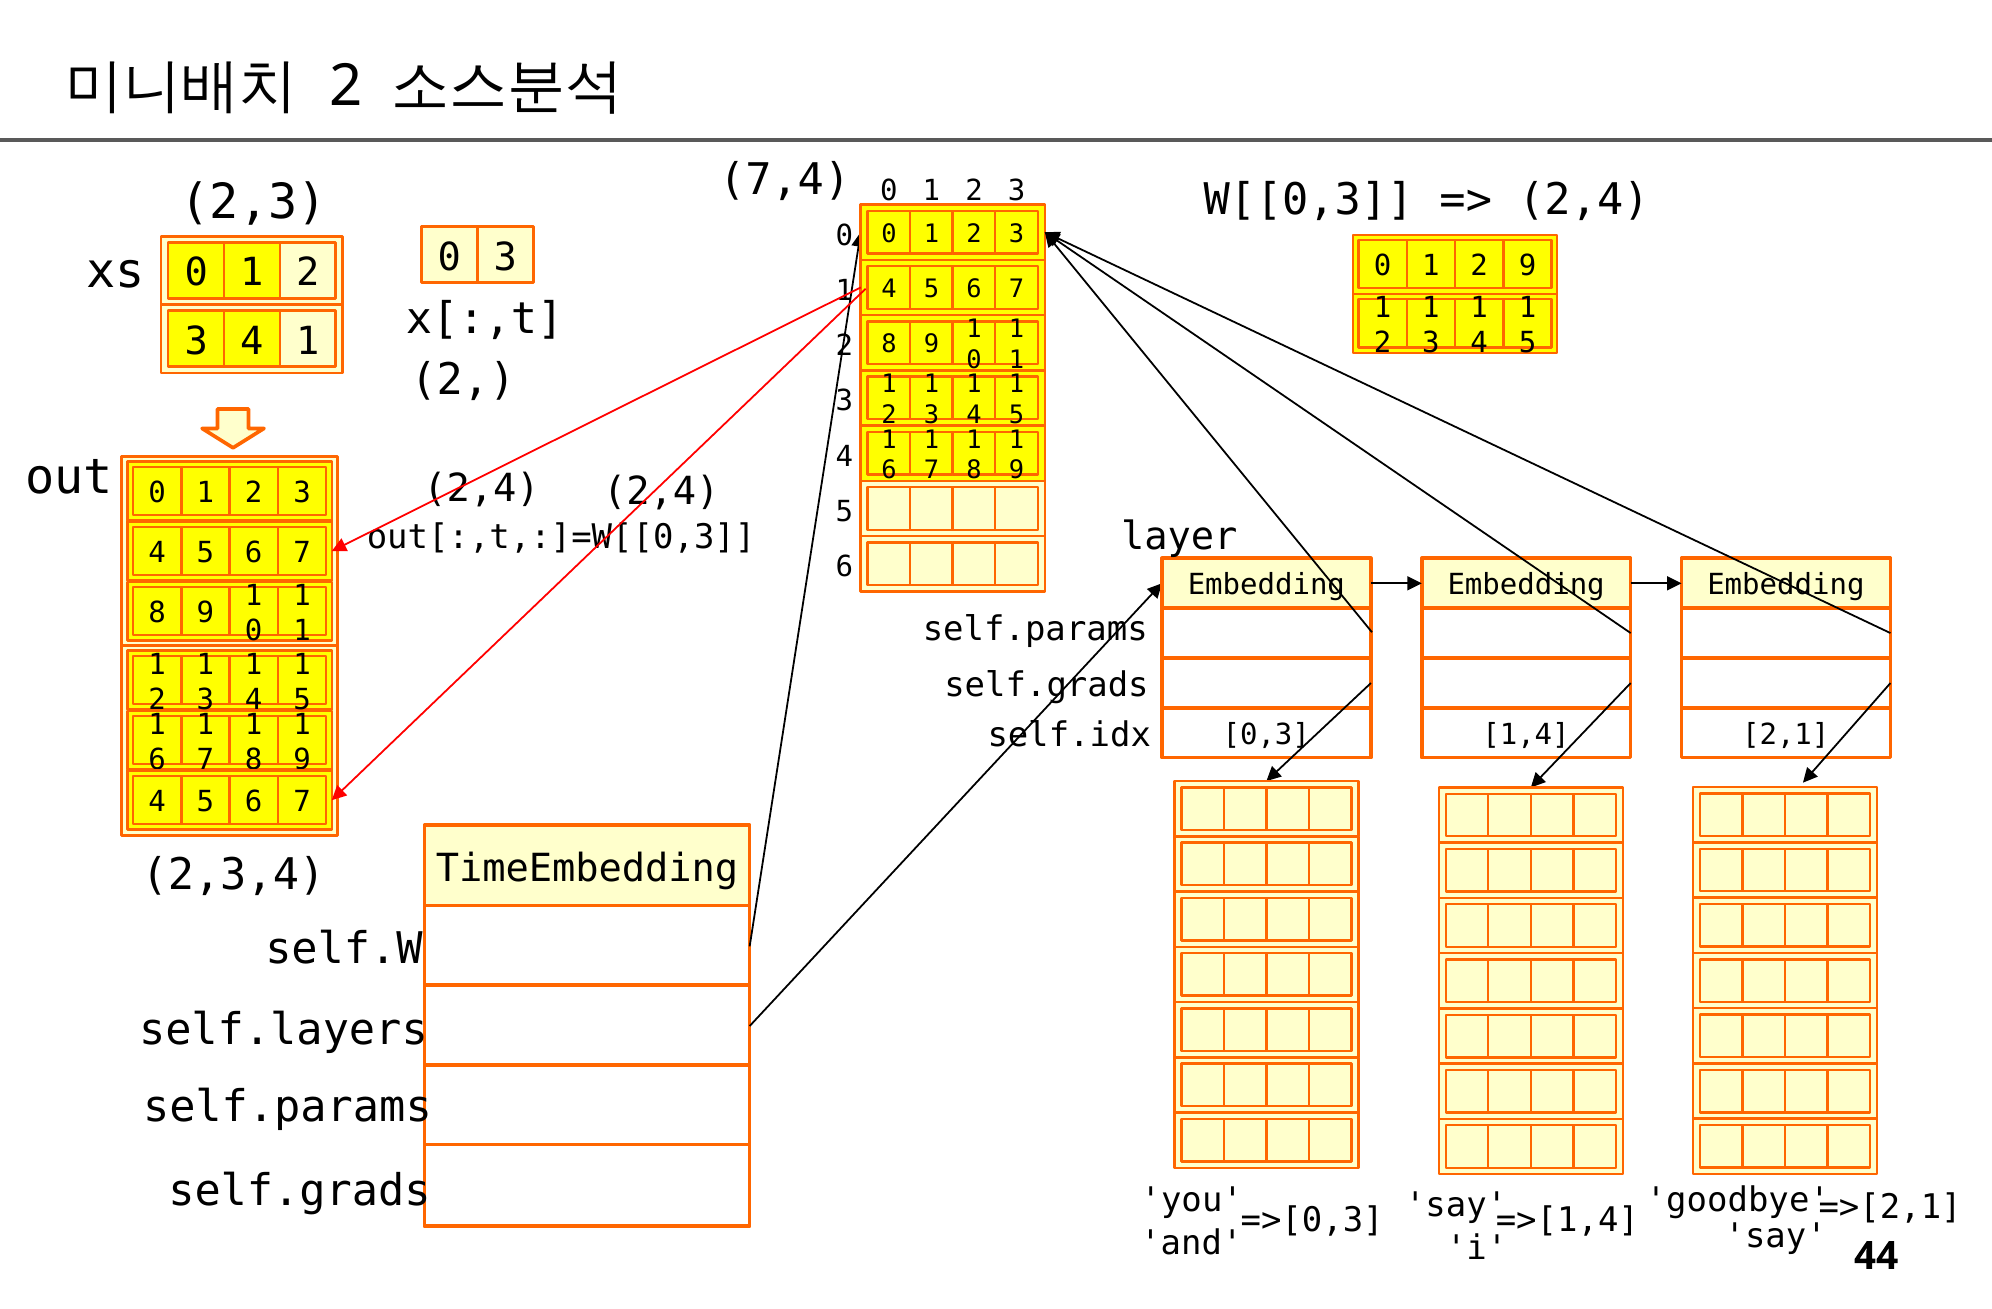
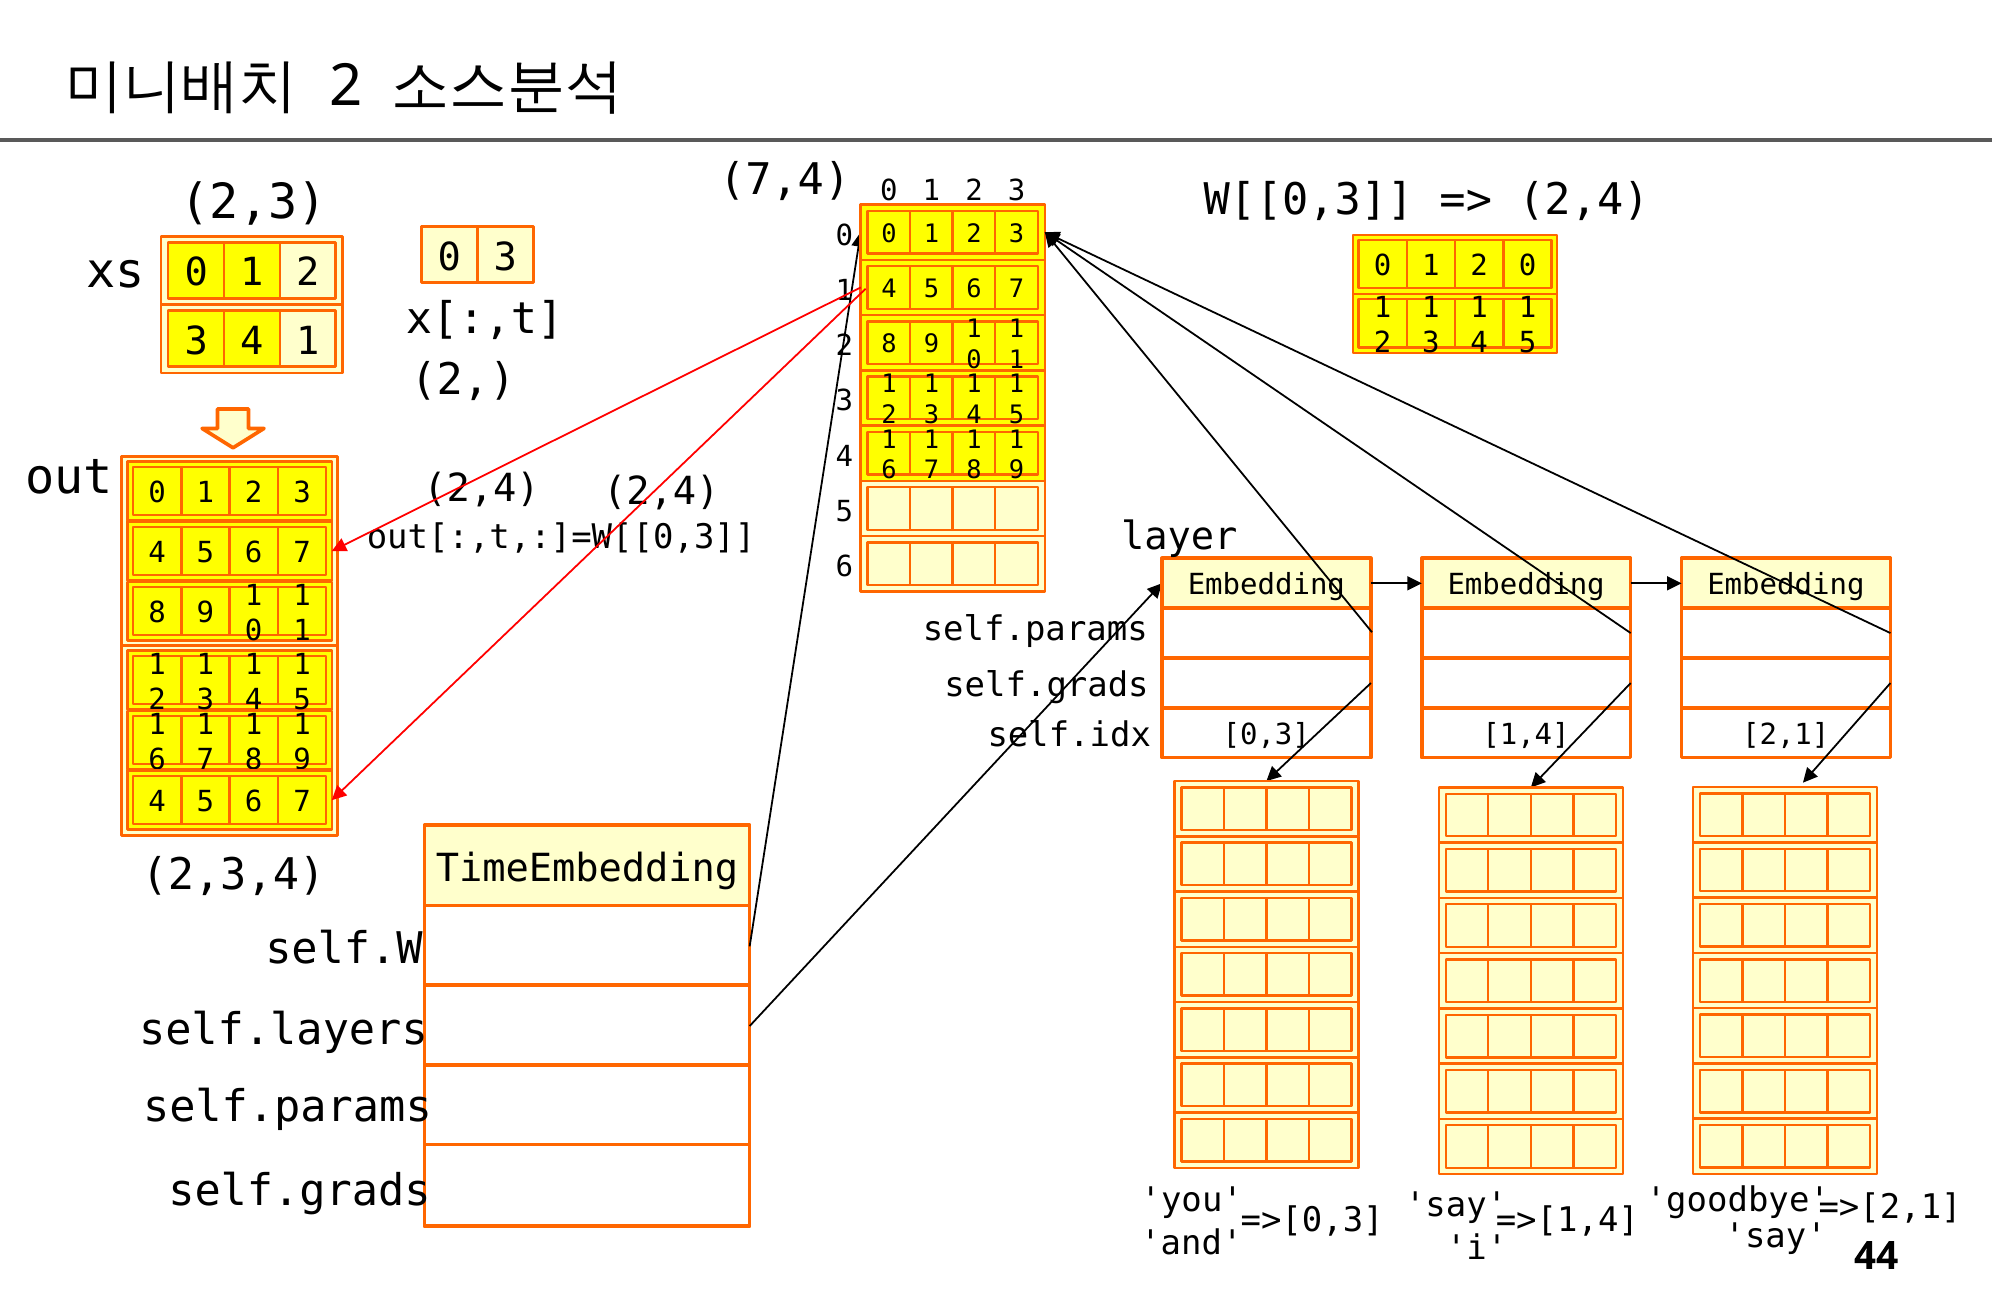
2 9: 9 -> 0
